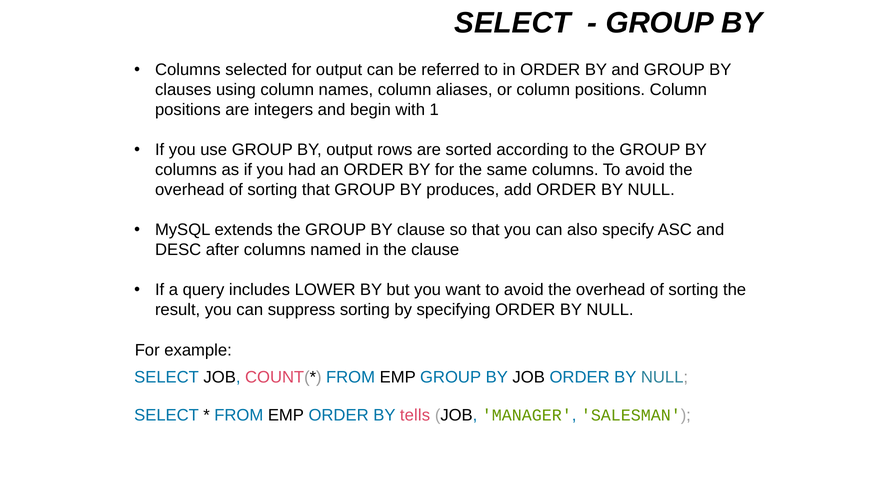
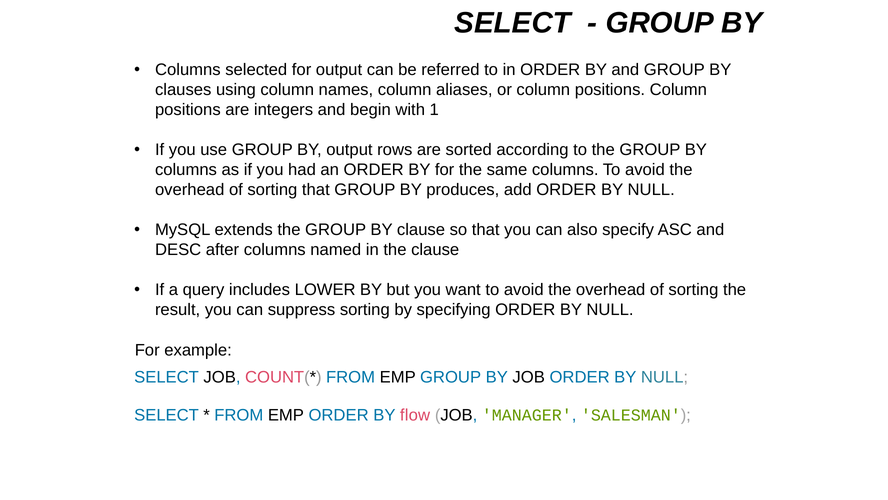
tells: tells -> flow
